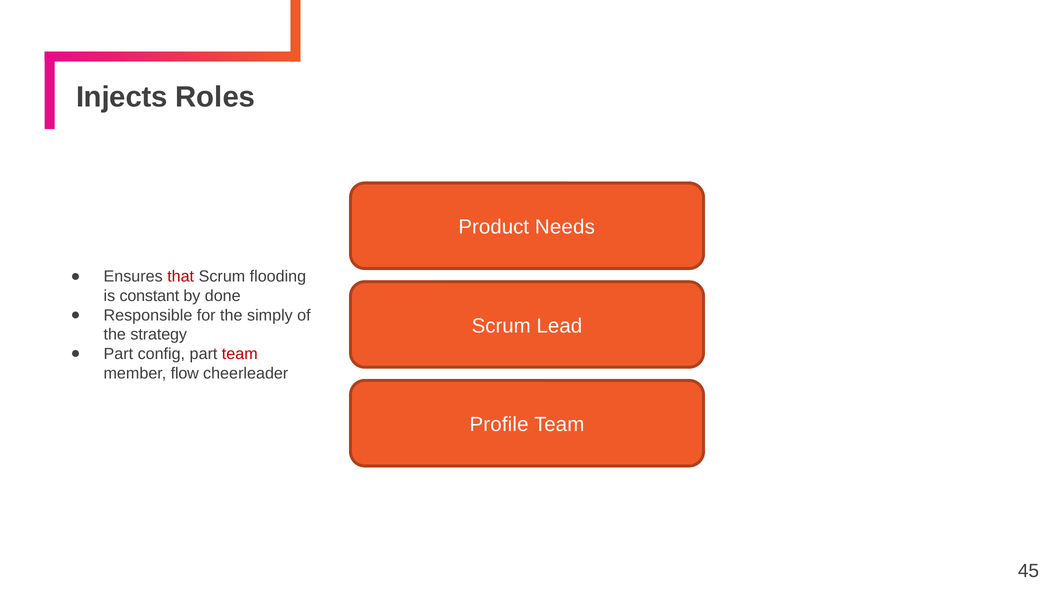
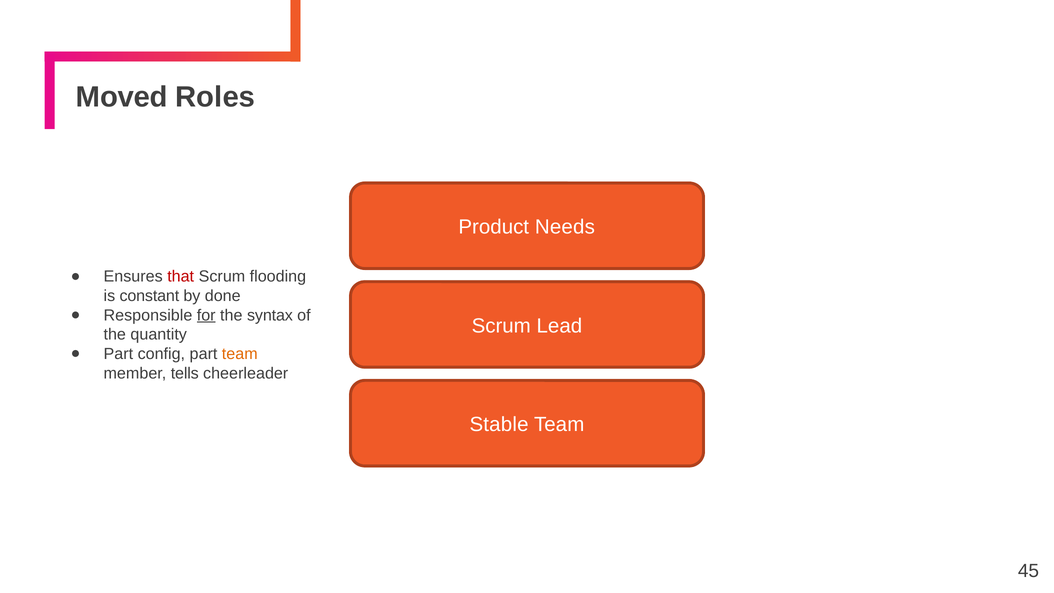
Injects: Injects -> Moved
for underline: none -> present
simply: simply -> syntax
strategy: strategy -> quantity
team at (240, 354) colour: red -> orange
flow: flow -> tells
Profile: Profile -> Stable
